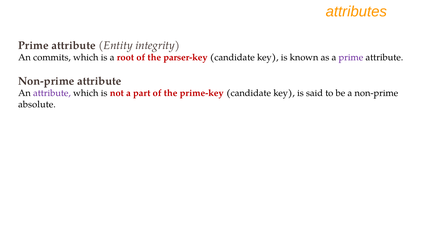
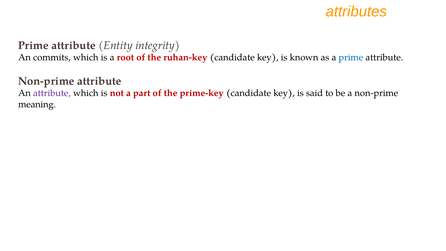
parser-key: parser-key -> ruhan-key
prime at (351, 57) colour: purple -> blue
absolute: absolute -> meaning
